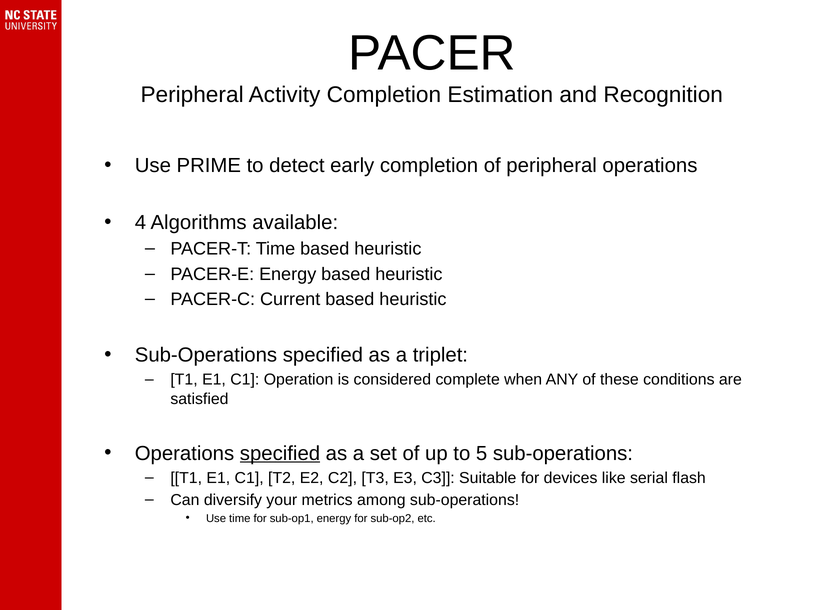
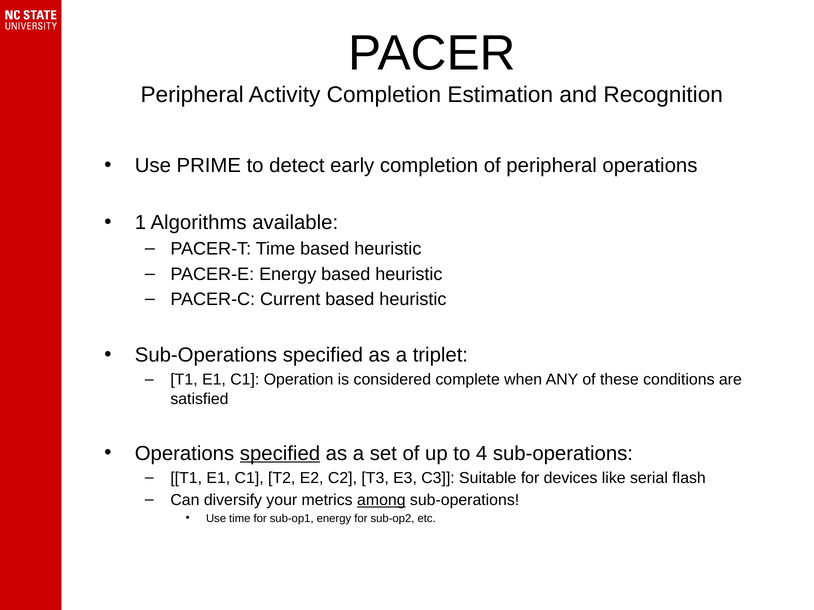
4: 4 -> 1
5: 5 -> 4
among underline: none -> present
